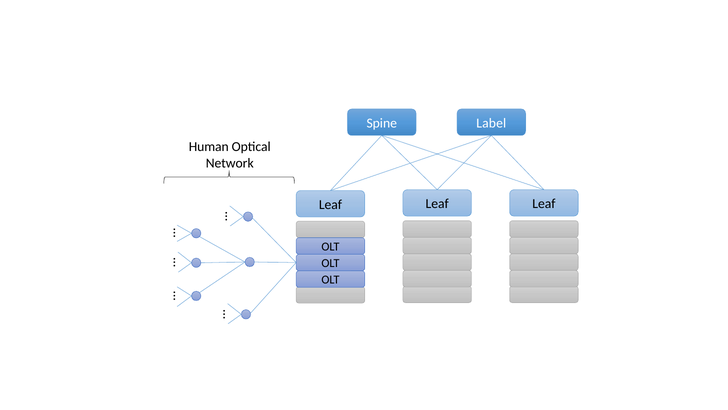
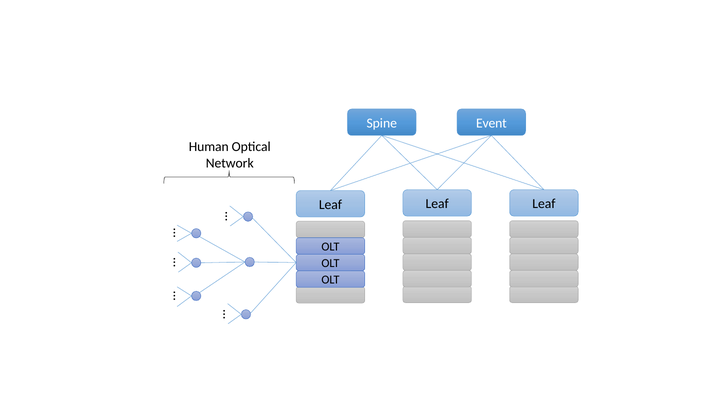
Label: Label -> Event
